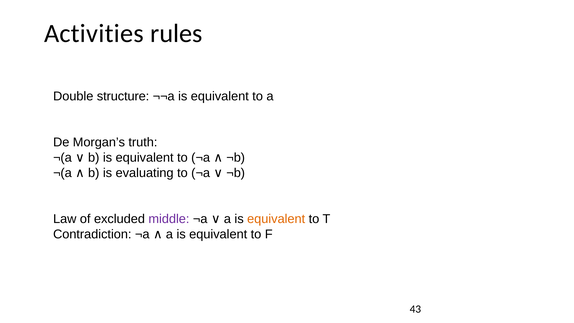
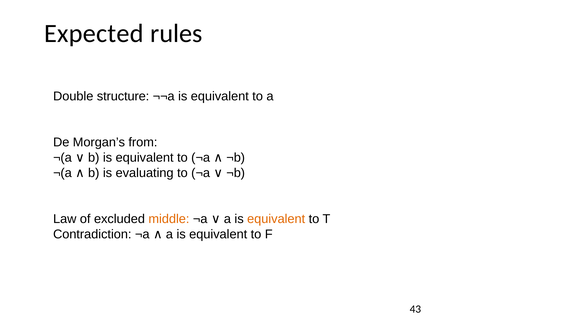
Activities: Activities -> Expected
truth: truth -> from
middle colour: purple -> orange
